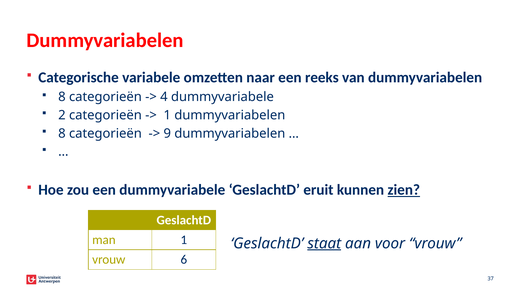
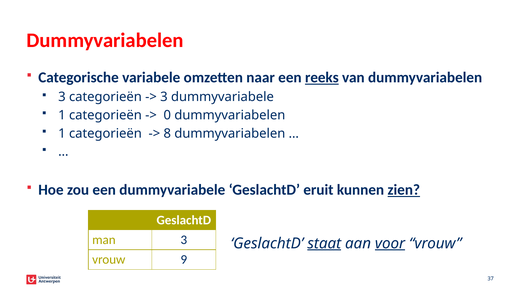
reeks underline: none -> present
8 at (62, 97): 8 -> 3
4 at (164, 97): 4 -> 3
2 at (62, 115): 2 -> 1
1 at (167, 115): 1 -> 0
8 at (62, 133): 8 -> 1
9: 9 -> 8
man 1: 1 -> 3
voor underline: none -> present
6: 6 -> 9
